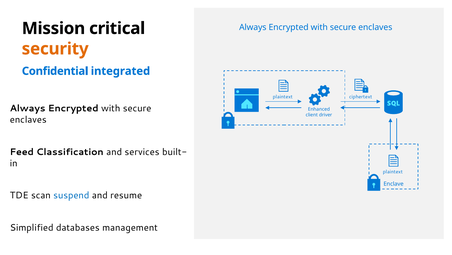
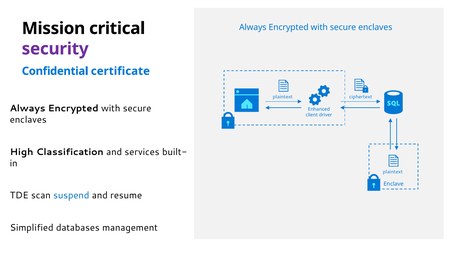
security colour: orange -> purple
integrated: integrated -> certificate
Feed: Feed -> High
